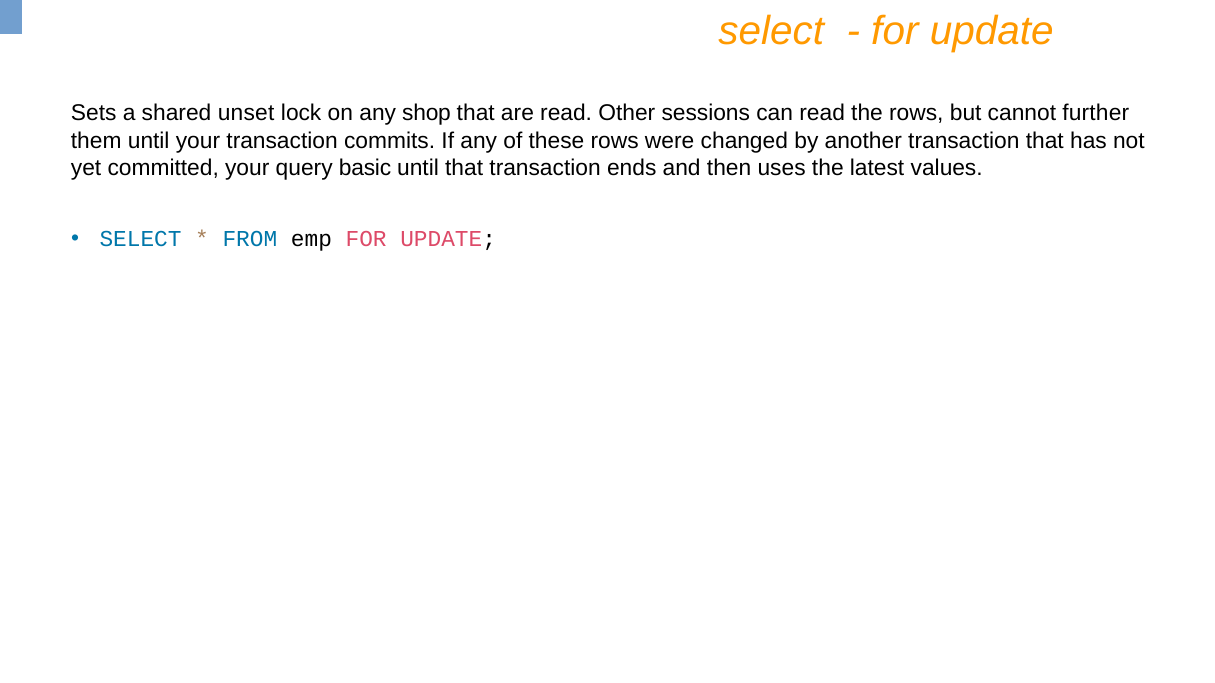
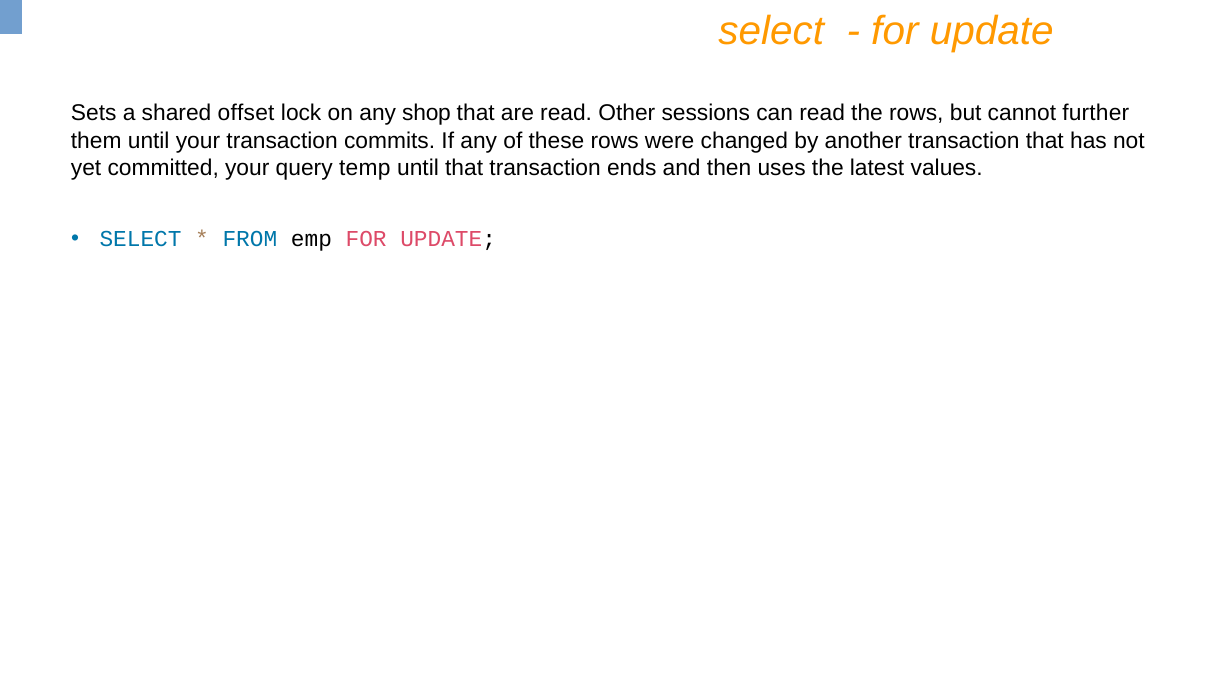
unset: unset -> offset
basic: basic -> temp
